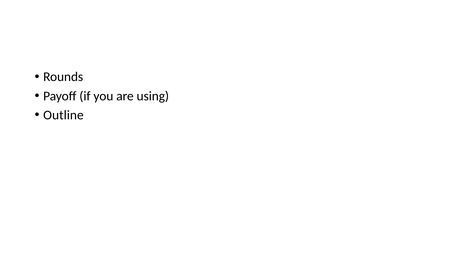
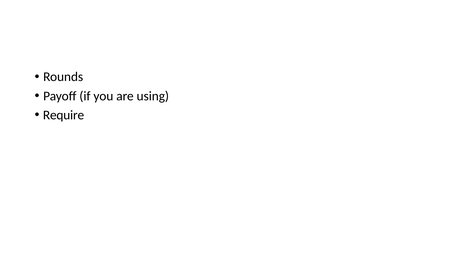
Outline: Outline -> Require
